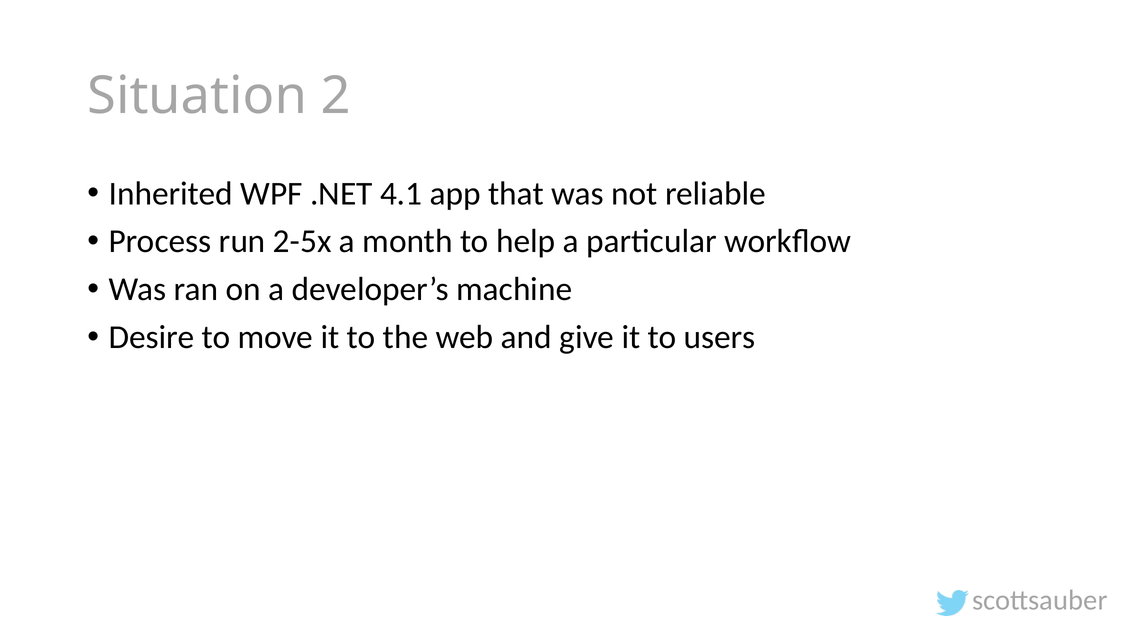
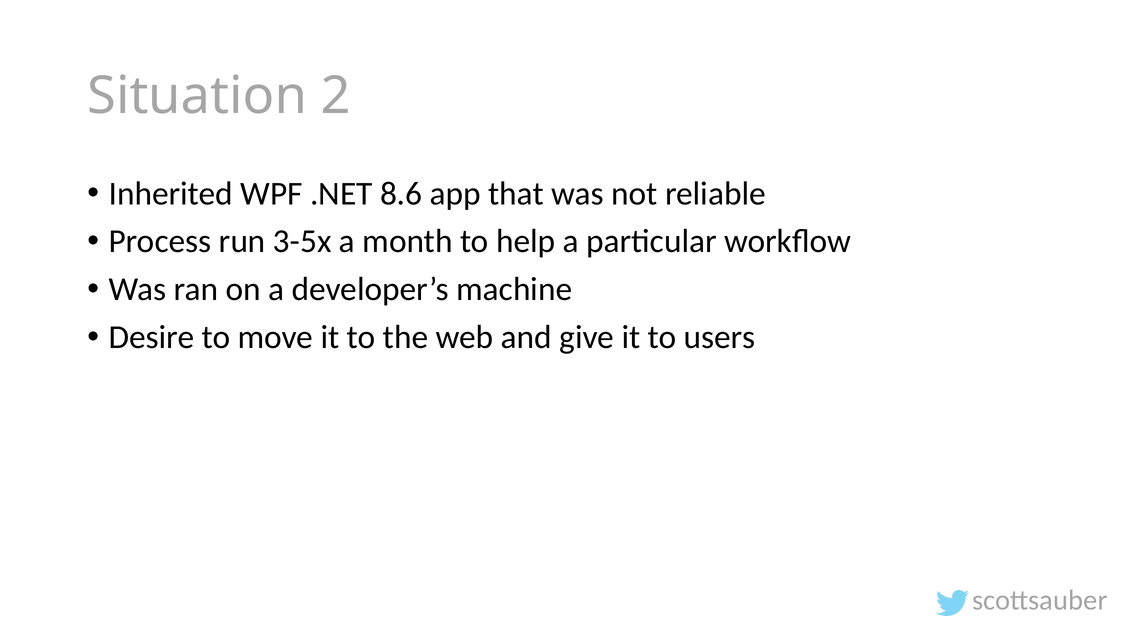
4.1: 4.1 -> 8.6
2-5x: 2-5x -> 3-5x
